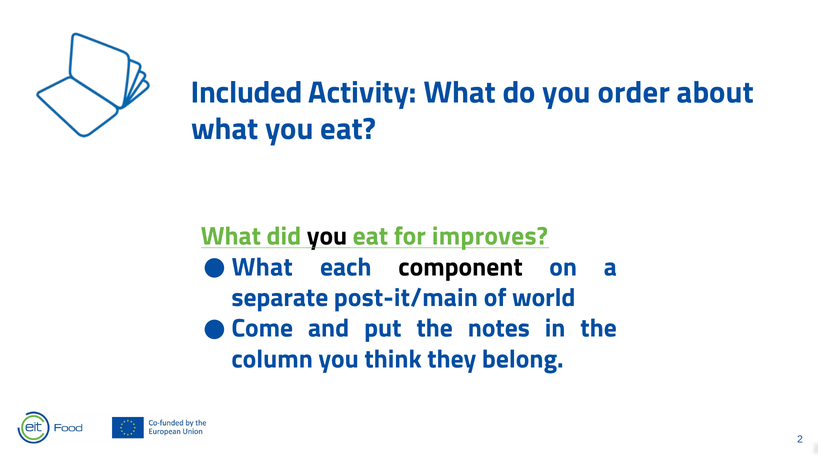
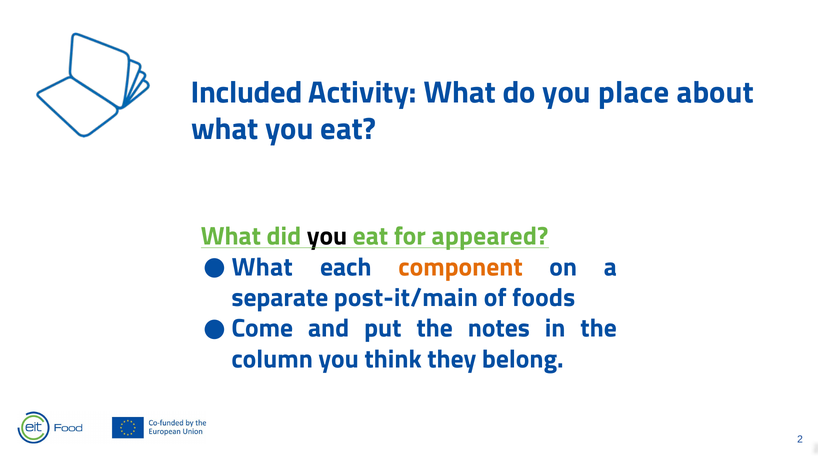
order: order -> place
improves: improves -> appeared
component colour: black -> orange
world: world -> foods
